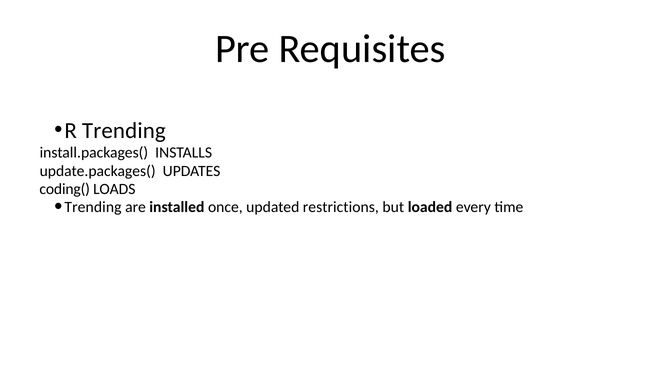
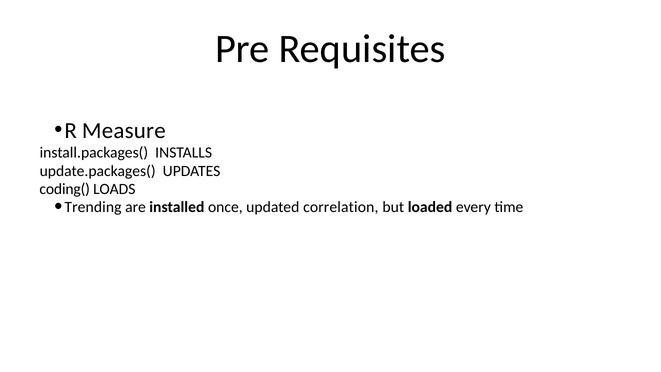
R Trending: Trending -> Measure
restrictions: restrictions -> correlation
